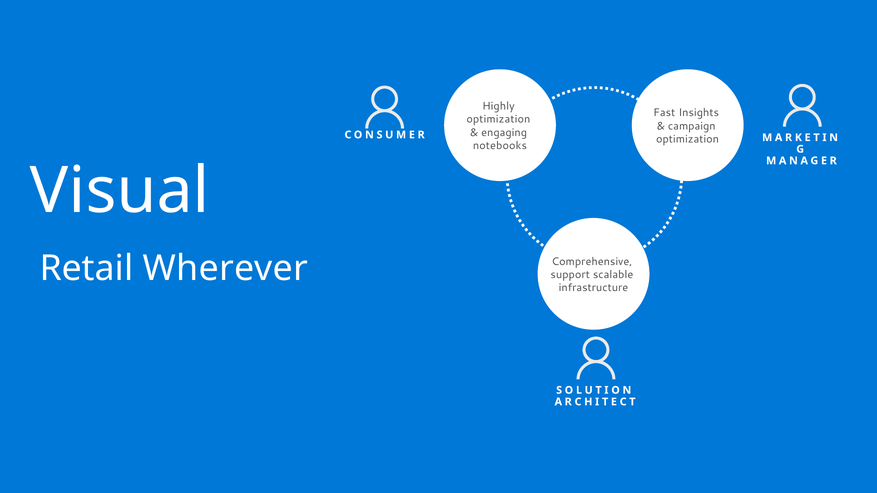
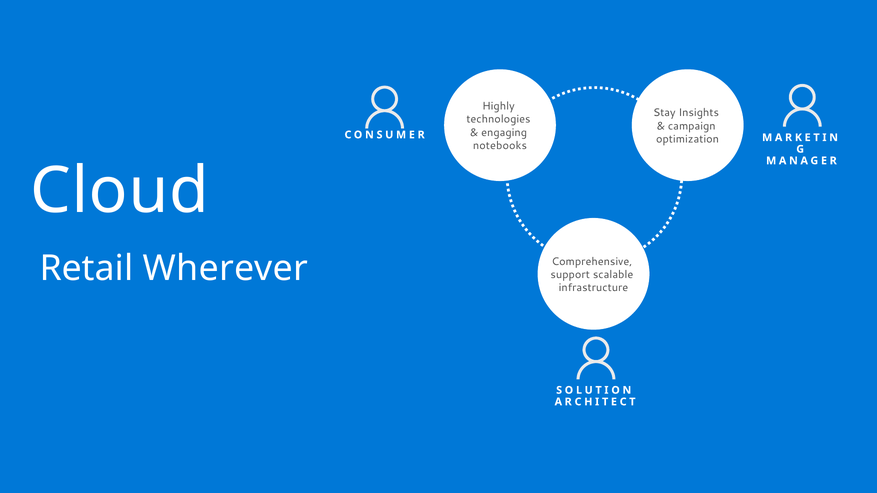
Fast: Fast -> Stay
optimization at (498, 119): optimization -> technologies
Visual: Visual -> Cloud
